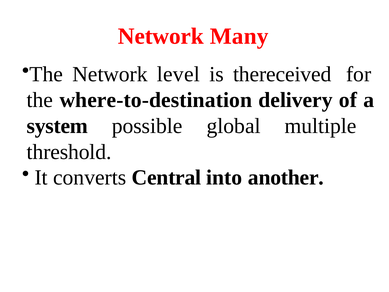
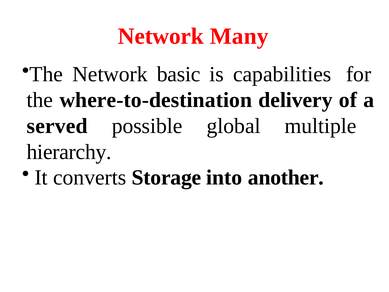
level: level -> basic
thereceived: thereceived -> capabilities
system: system -> served
threshold: threshold -> hierarchy
Central: Central -> Storage
